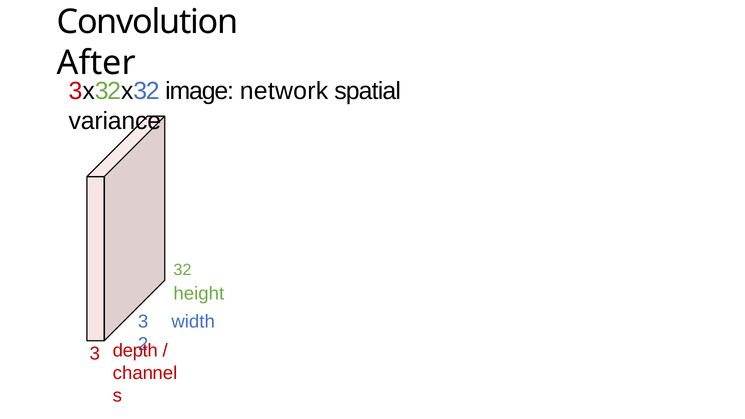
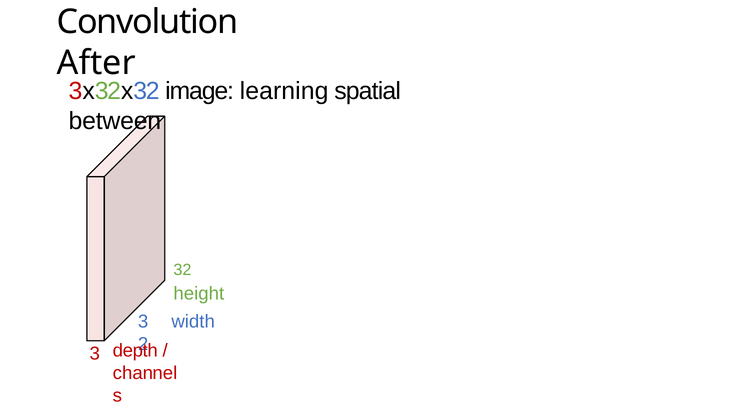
network: network -> learning
variance: variance -> between
